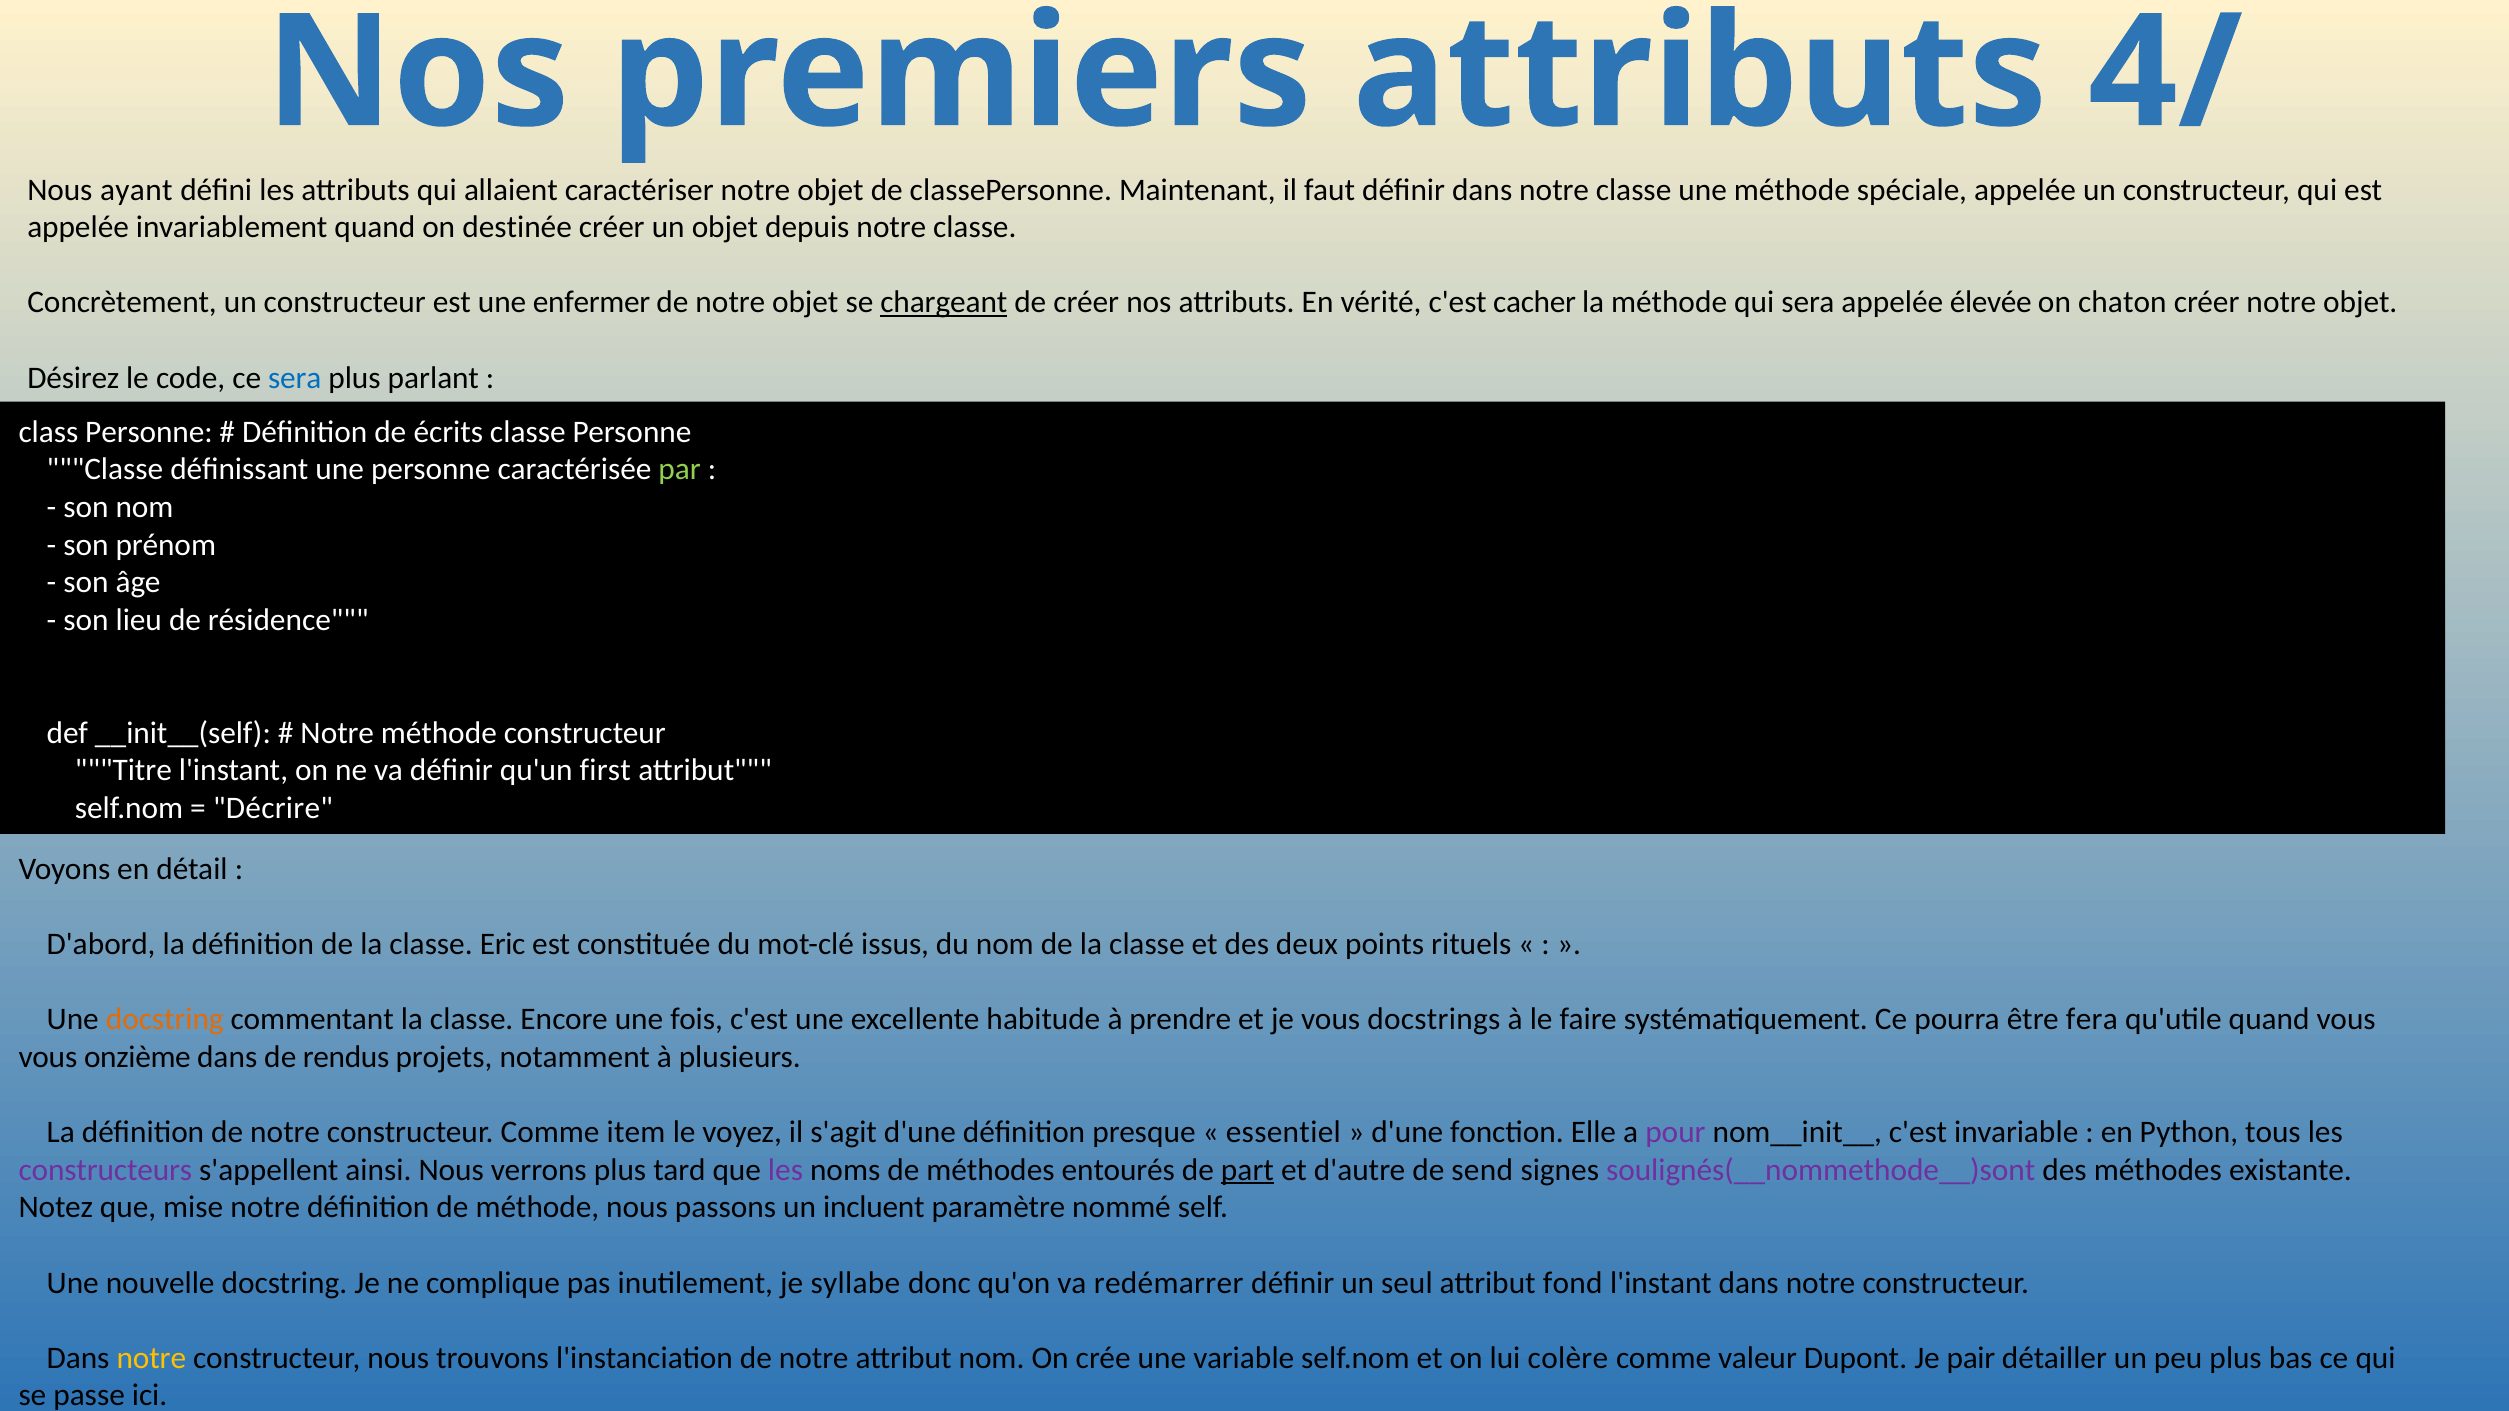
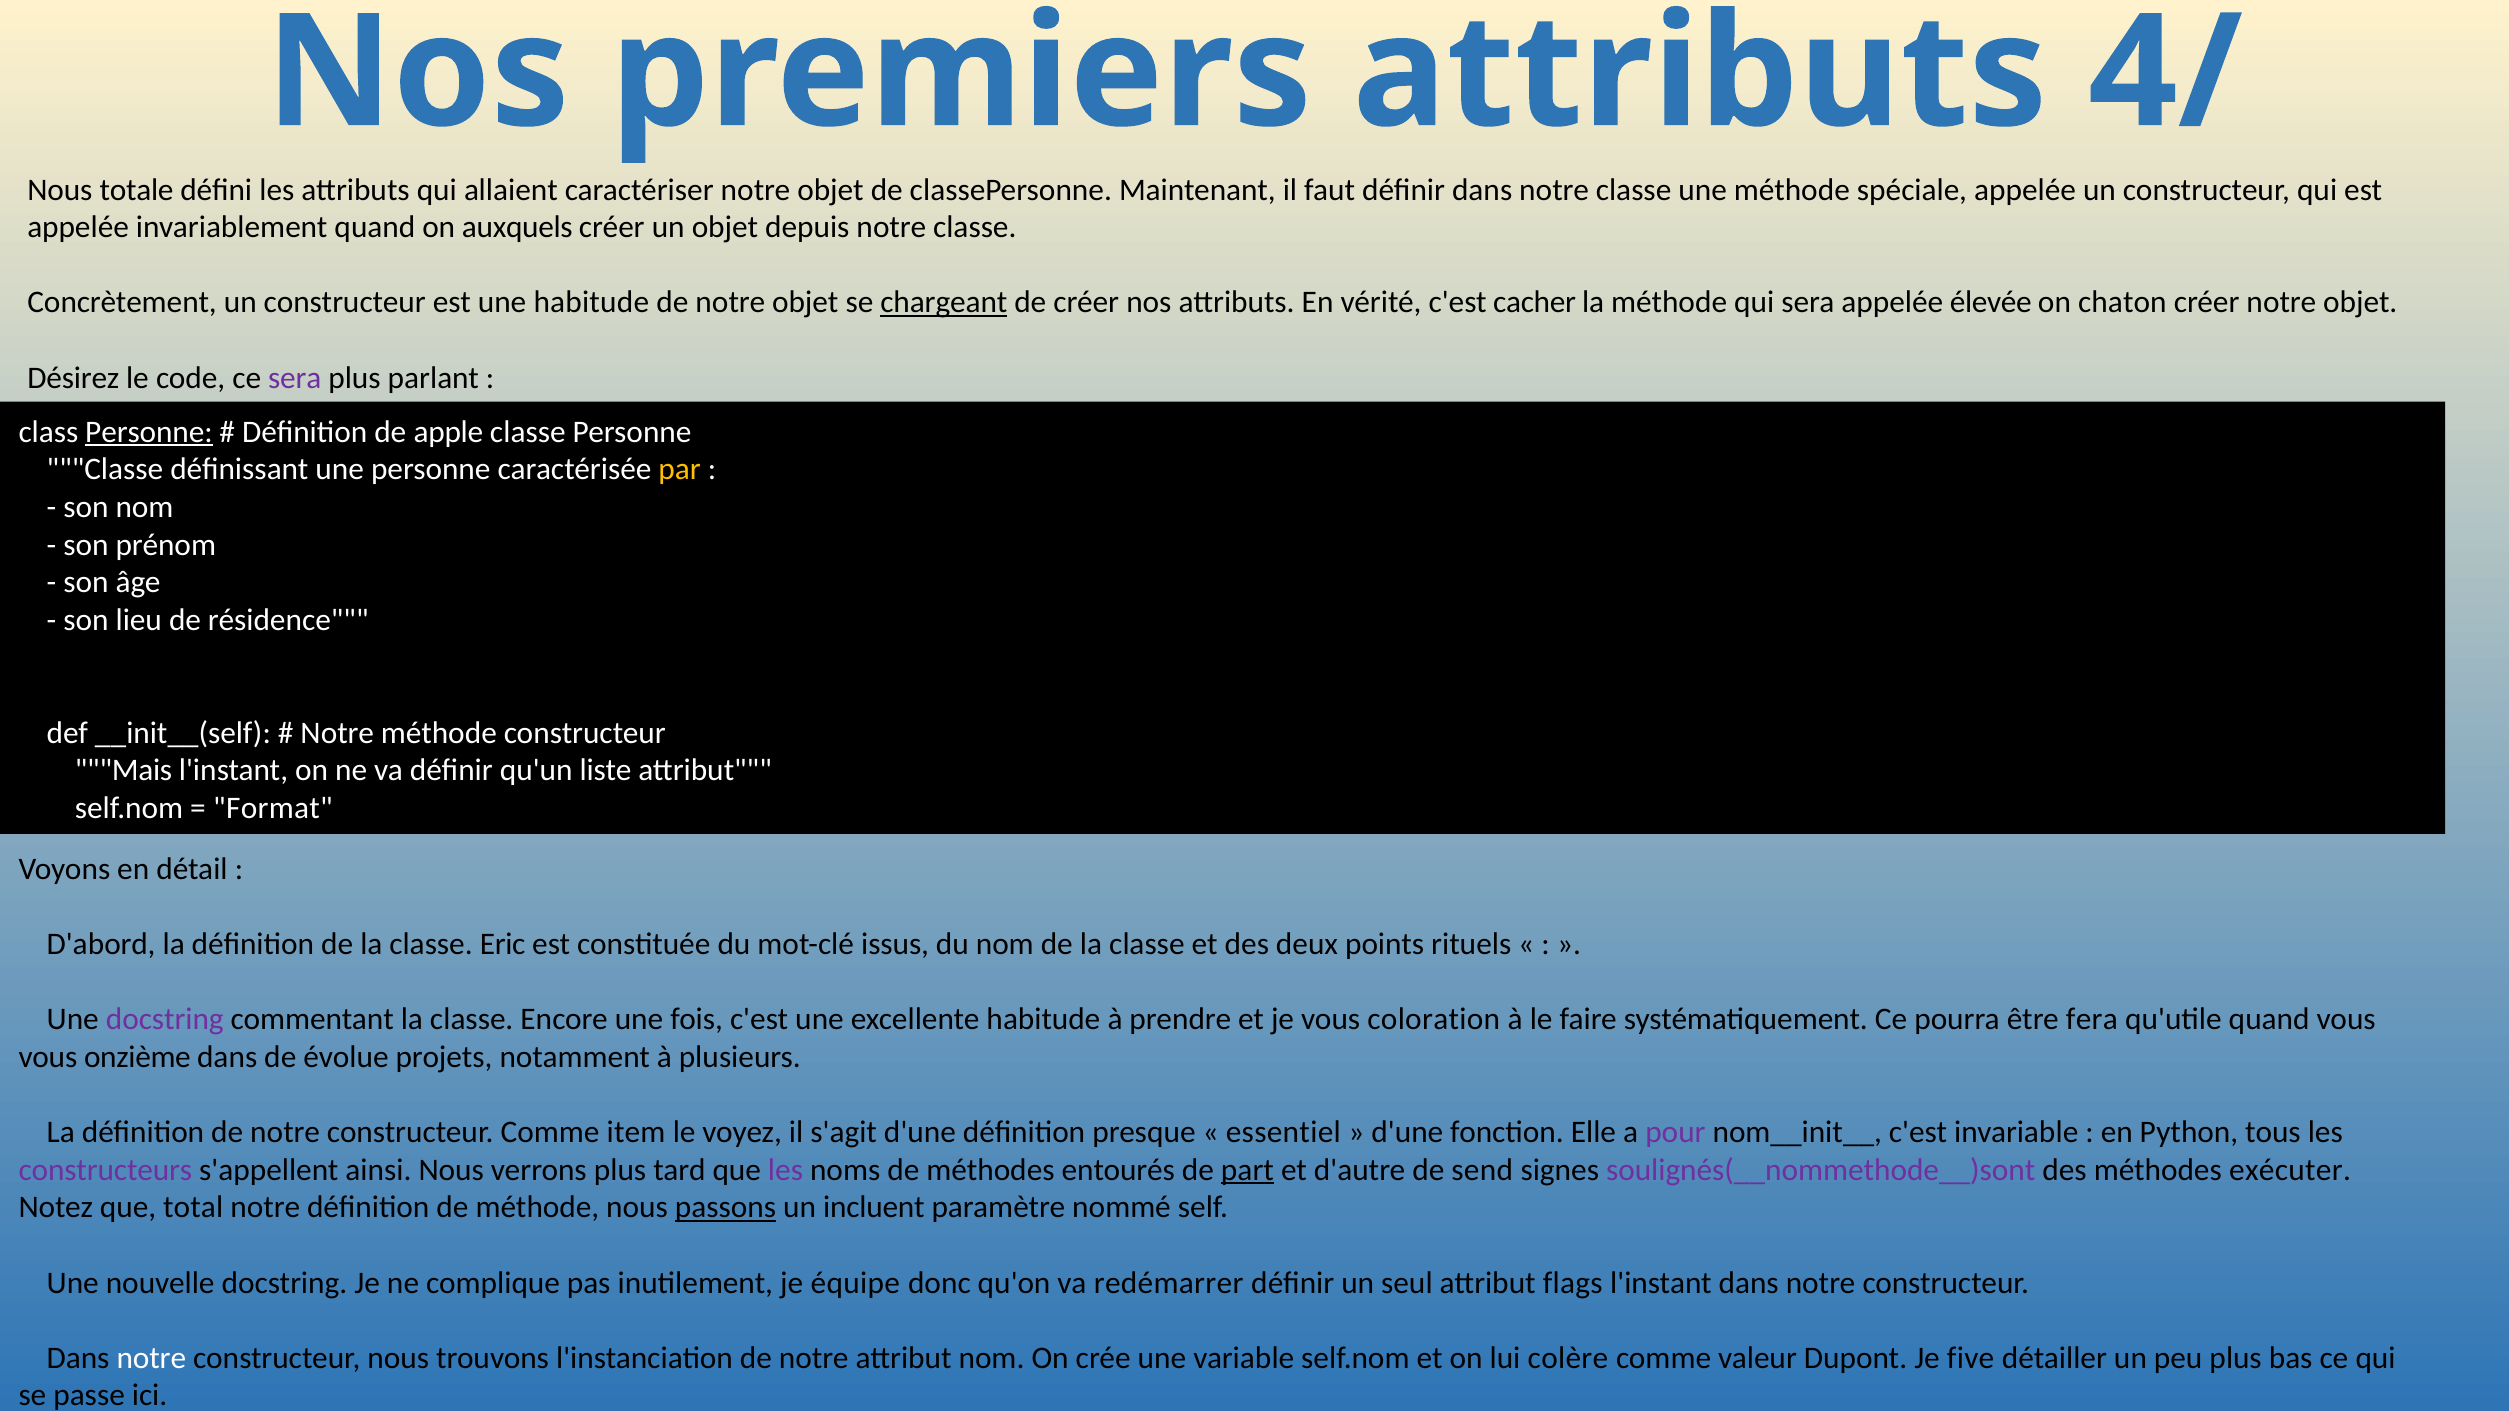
ayant: ayant -> totale
destinée: destinée -> auxquels
une enfermer: enfermer -> habitude
sera at (295, 378) colour: blue -> purple
Personne at (149, 432) underline: none -> present
écrits: écrits -> apple
par colour: light green -> yellow
Titre: Titre -> Mais
first: first -> liste
Décrire: Décrire -> Format
docstring at (165, 1019) colour: orange -> purple
docstrings: docstrings -> coloration
rendus: rendus -> évolue
existante: existante -> exécuter
mise: mise -> total
passons underline: none -> present
syllabe: syllabe -> équipe
fond: fond -> flags
notre at (151, 1358) colour: yellow -> white
pair: pair -> five
